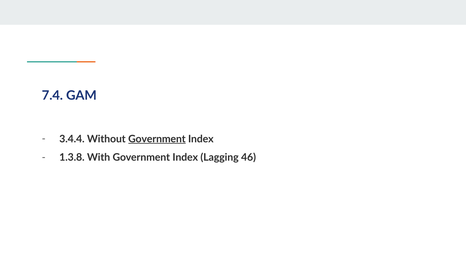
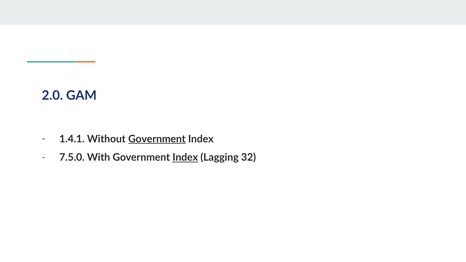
7.4: 7.4 -> 2.0
3.4.4: 3.4.4 -> 1.4.1
1.3.8: 1.3.8 -> 7.5.0
Index at (185, 158) underline: none -> present
46: 46 -> 32
